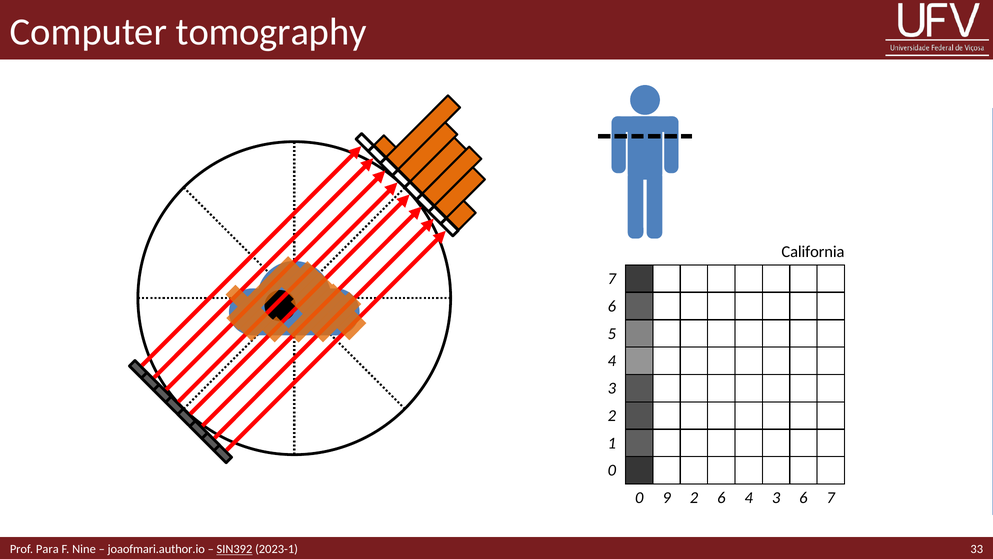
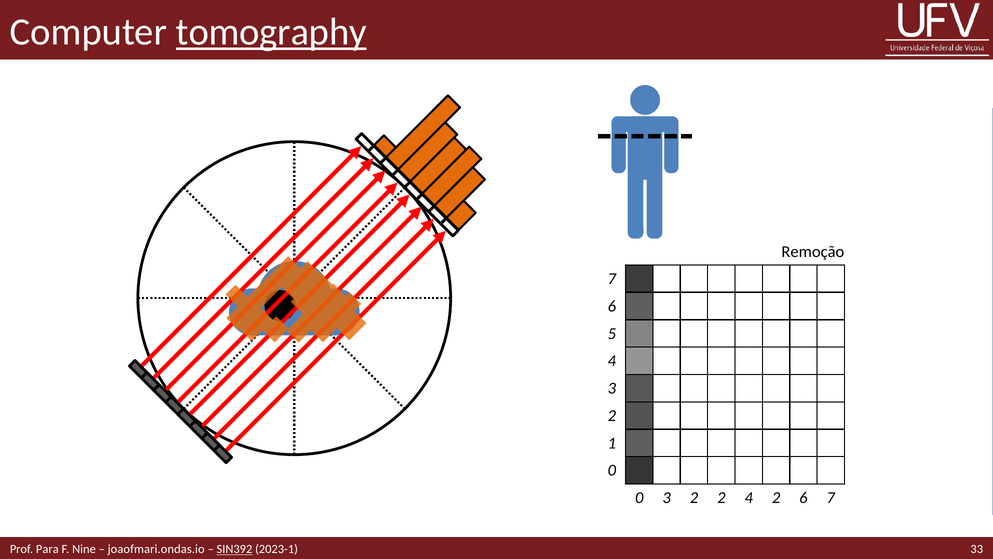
tomography underline: none -> present
California: California -> Remoção
0 9: 9 -> 3
2 6: 6 -> 2
3 at (776, 498): 3 -> 2
joaofmari.author.io: joaofmari.author.io -> joaofmari.ondas.io
